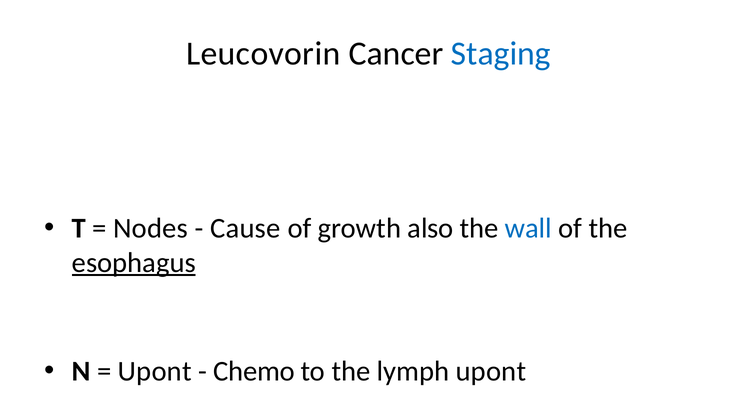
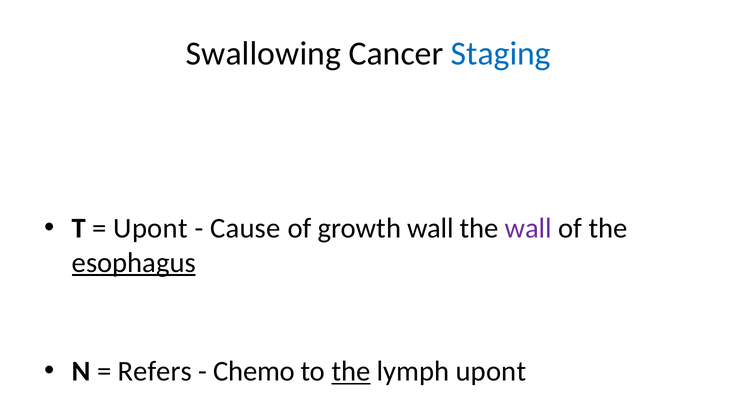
Leucovorin: Leucovorin -> Swallowing
Nodes at (151, 229): Nodes -> Upont
growth also: also -> wall
wall at (528, 229) colour: blue -> purple
Upont at (155, 372): Upont -> Refers
the at (351, 372) underline: none -> present
